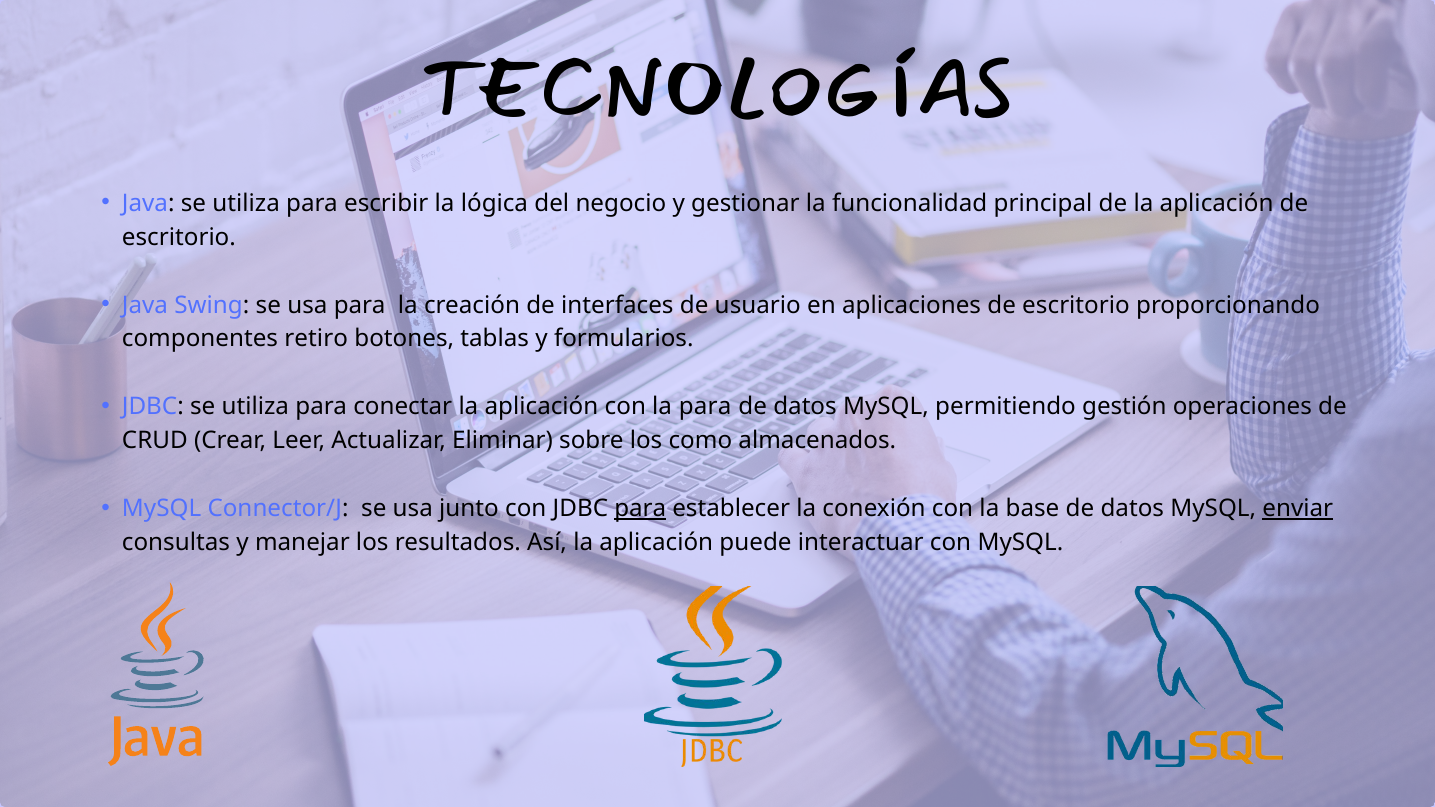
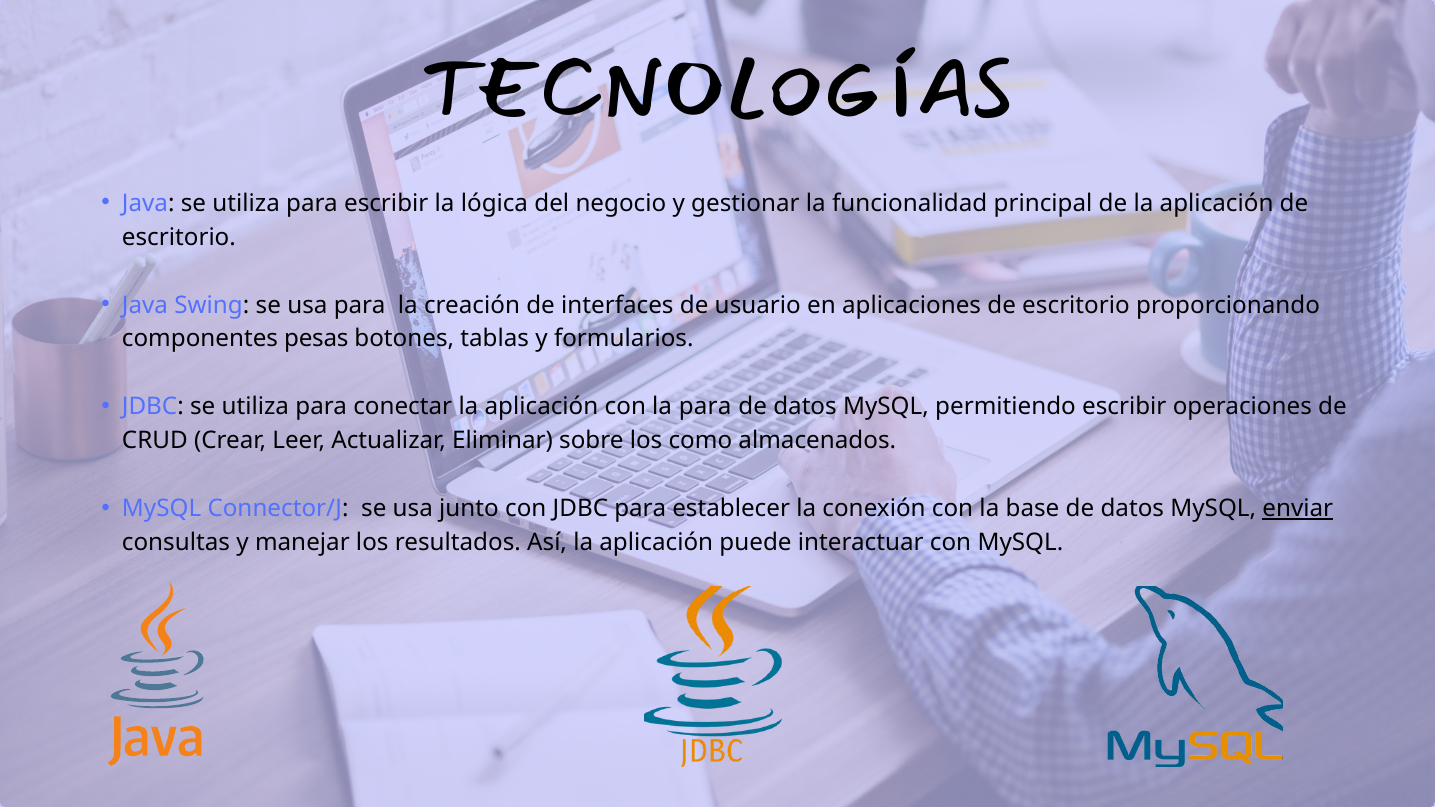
retiro: retiro -> pesas
permitiendo gestión: gestión -> escribir
para at (640, 509) underline: present -> none
